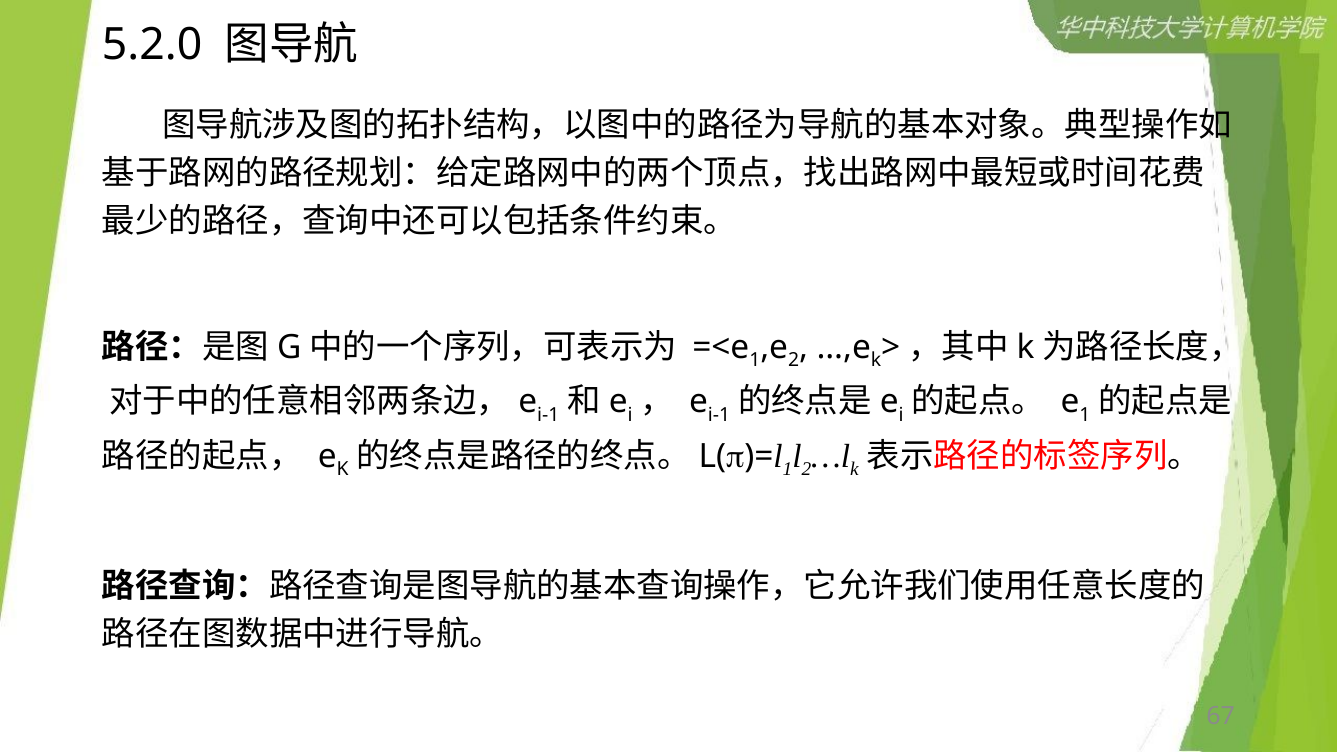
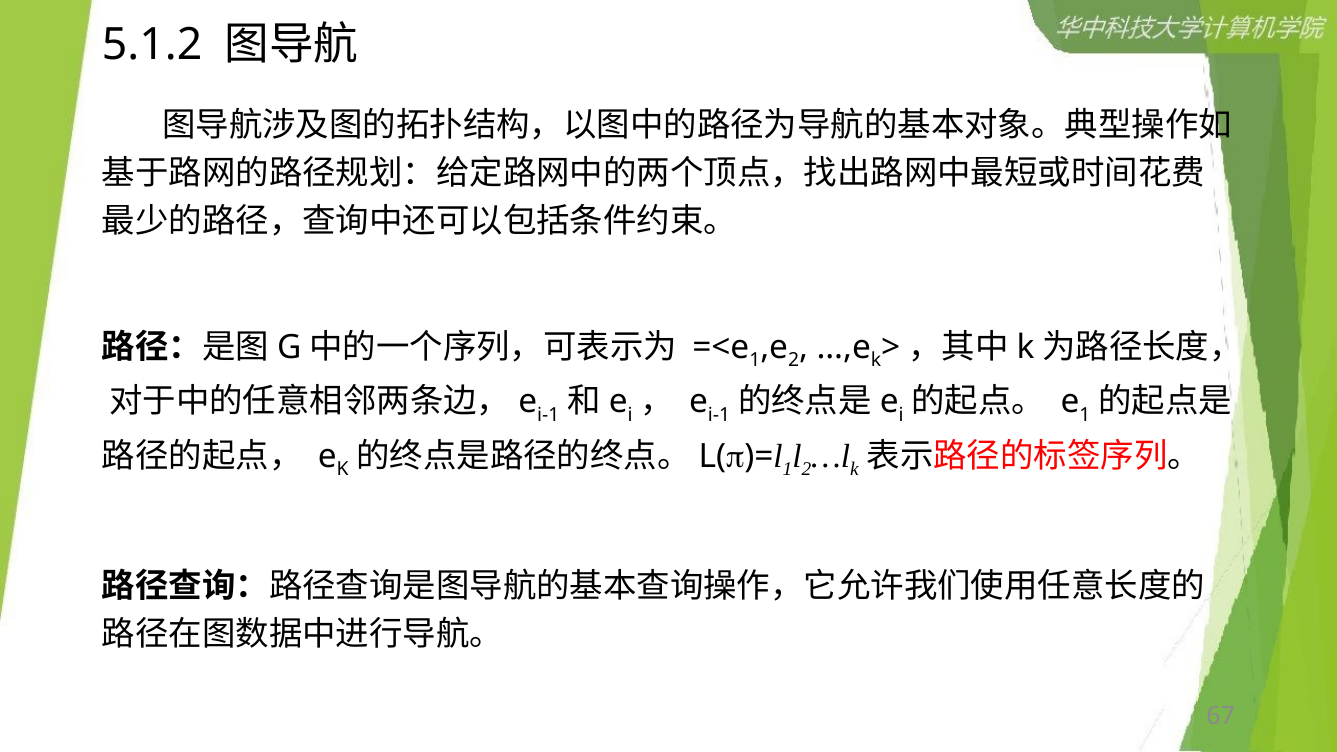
5.2.0: 5.2.0 -> 5.1.2
